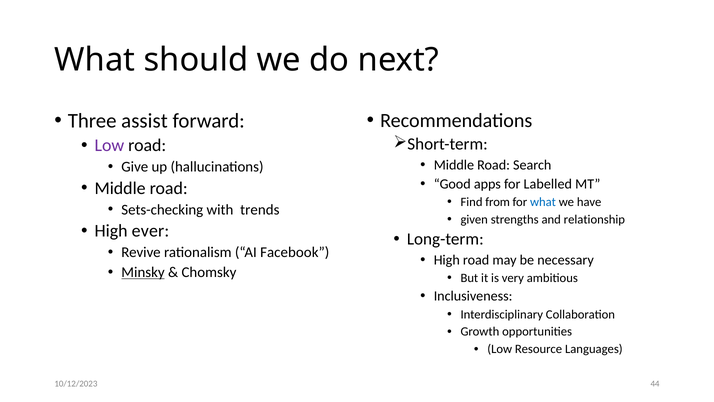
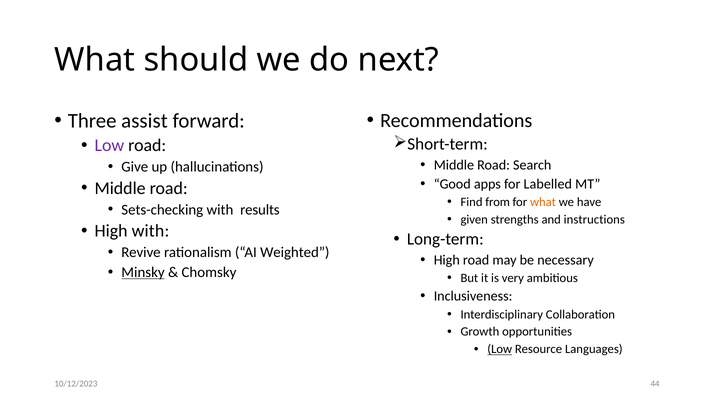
what at (543, 202) colour: blue -> orange
trends: trends -> results
relationship: relationship -> instructions
High ever: ever -> with
Facebook: Facebook -> Weighted
Low at (500, 349) underline: none -> present
